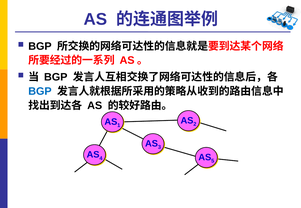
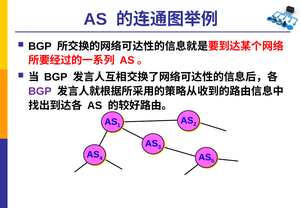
BGP at (40, 91) colour: blue -> purple
